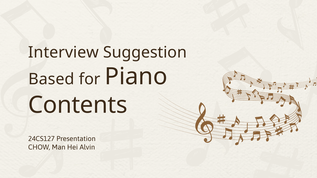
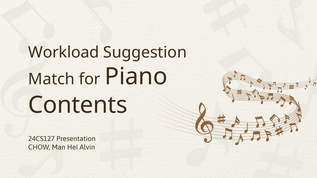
Interview: Interview -> Workload
Based: Based -> Match
